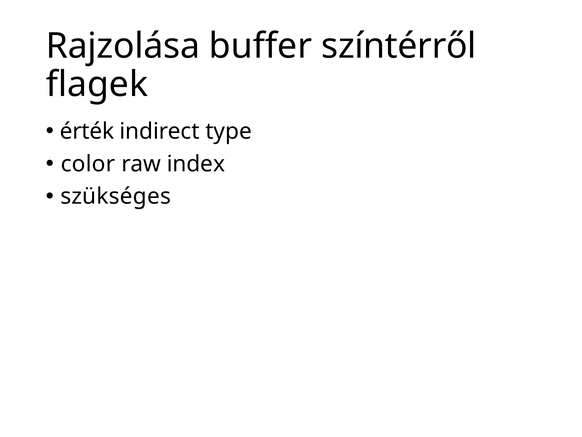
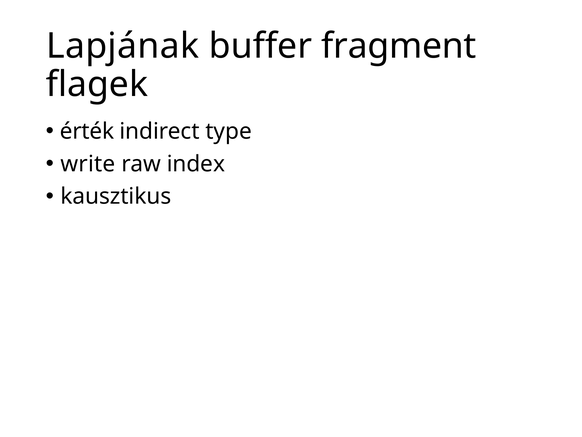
Rajzolása: Rajzolása -> Lapjának
színtérről: színtérről -> fragment
color: color -> write
szükséges: szükséges -> kausztikus
